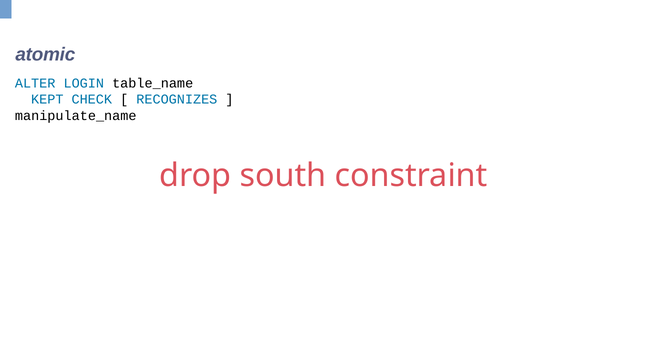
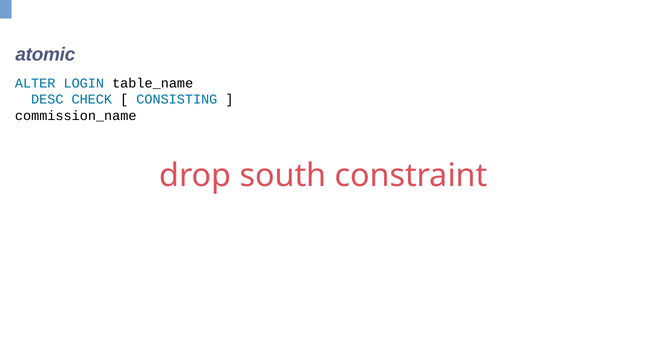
KEPT: KEPT -> DESC
RECOGNIZES: RECOGNIZES -> CONSISTING
manipulate_name: manipulate_name -> commission_name
